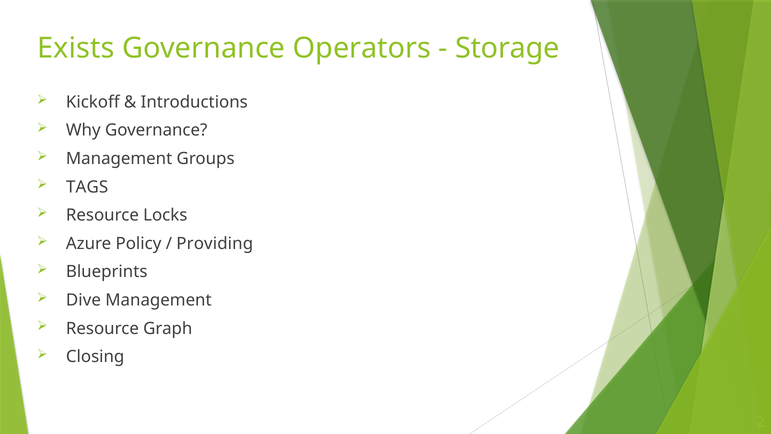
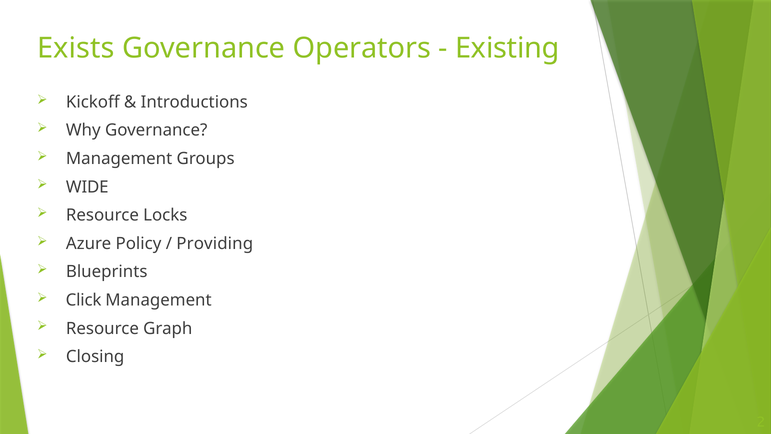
Storage: Storage -> Existing
TAGS: TAGS -> WIDE
Dive: Dive -> Click
